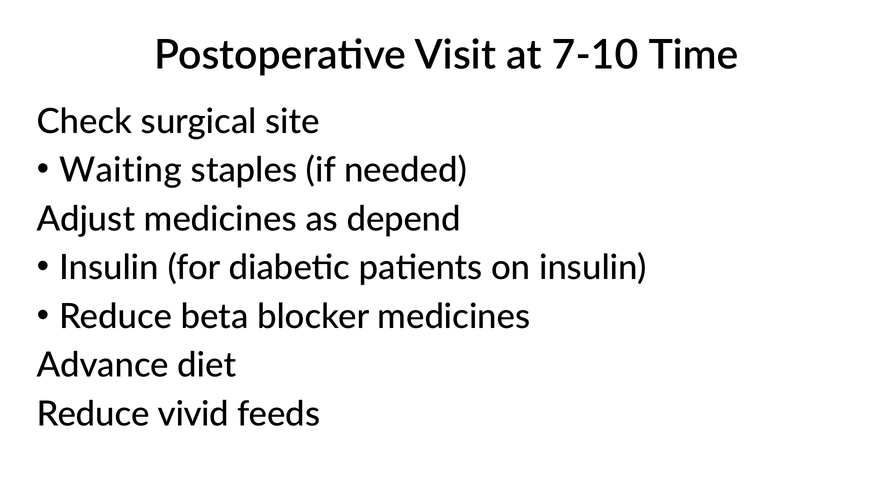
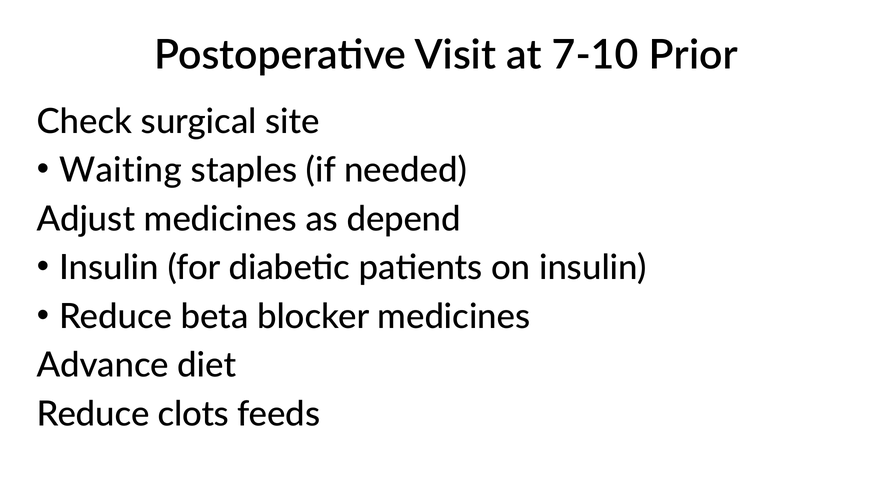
Time: Time -> Prior
vivid: vivid -> clots
